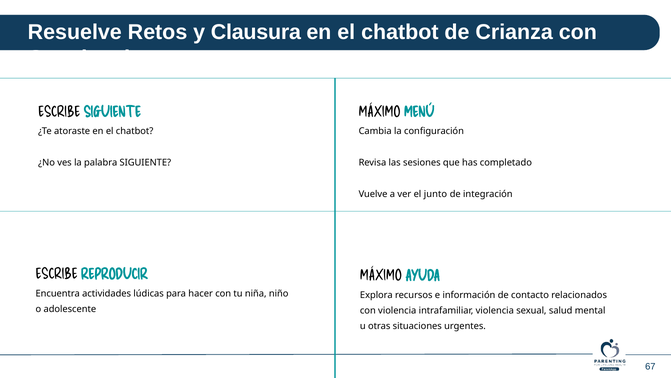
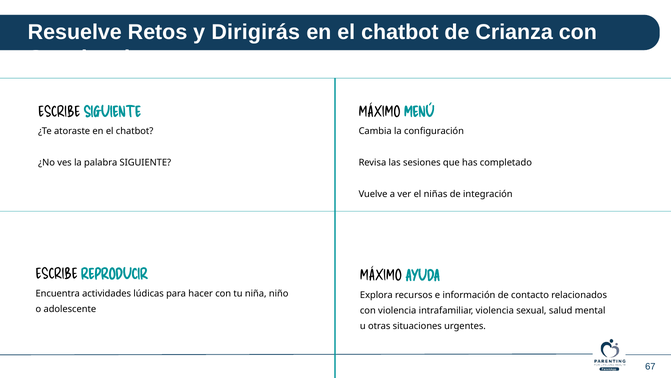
Clausura: Clausura -> Dirigirás
junto: junto -> niñas
